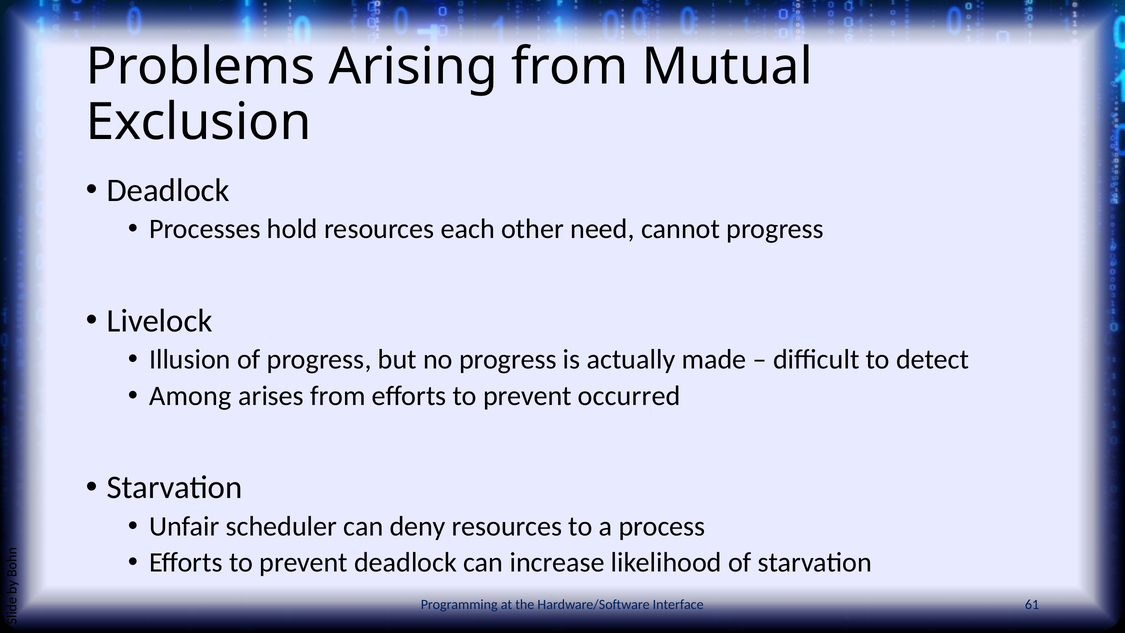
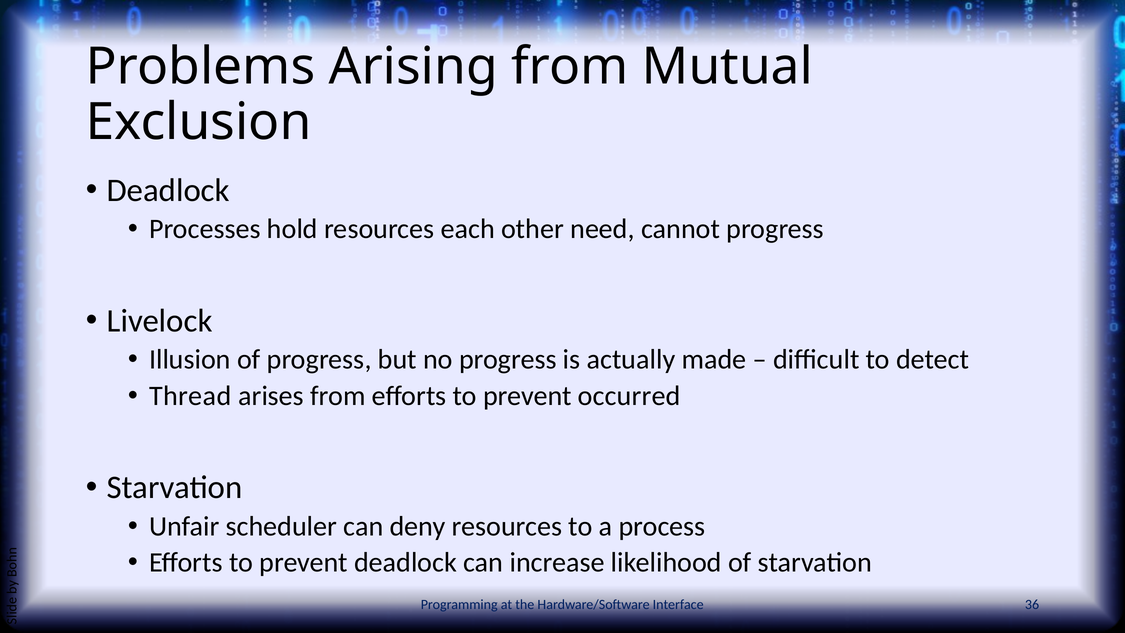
Among: Among -> Thread
61: 61 -> 36
